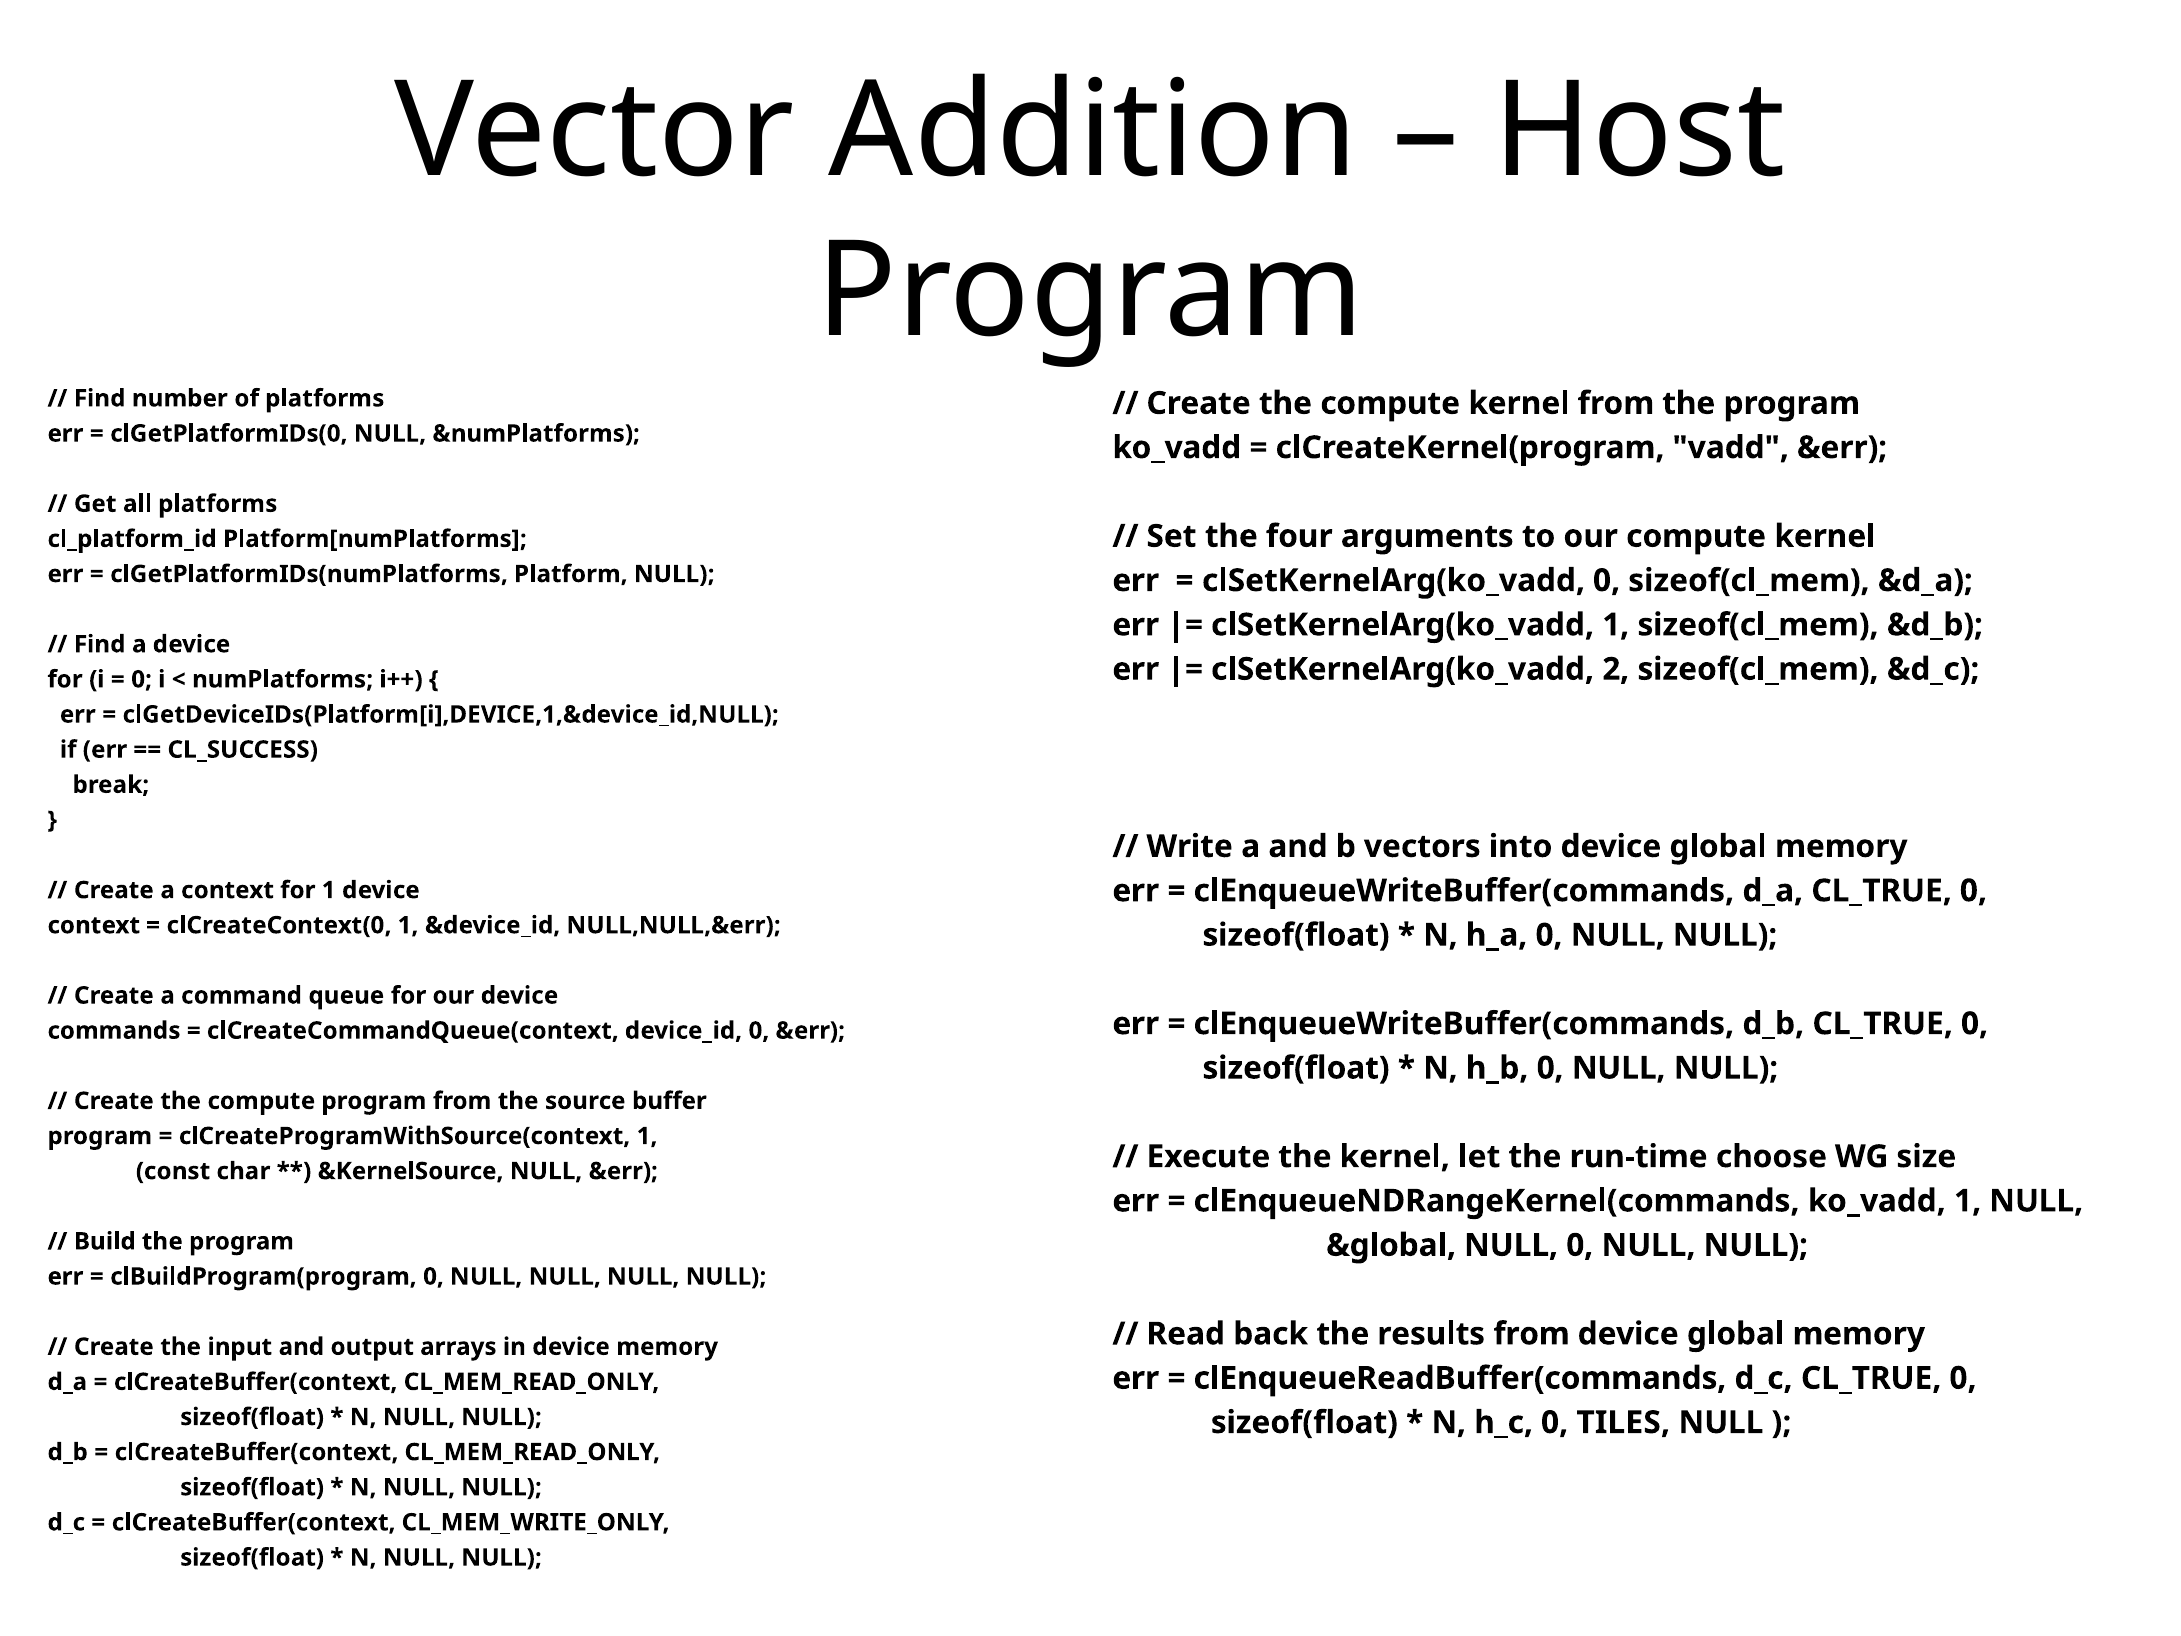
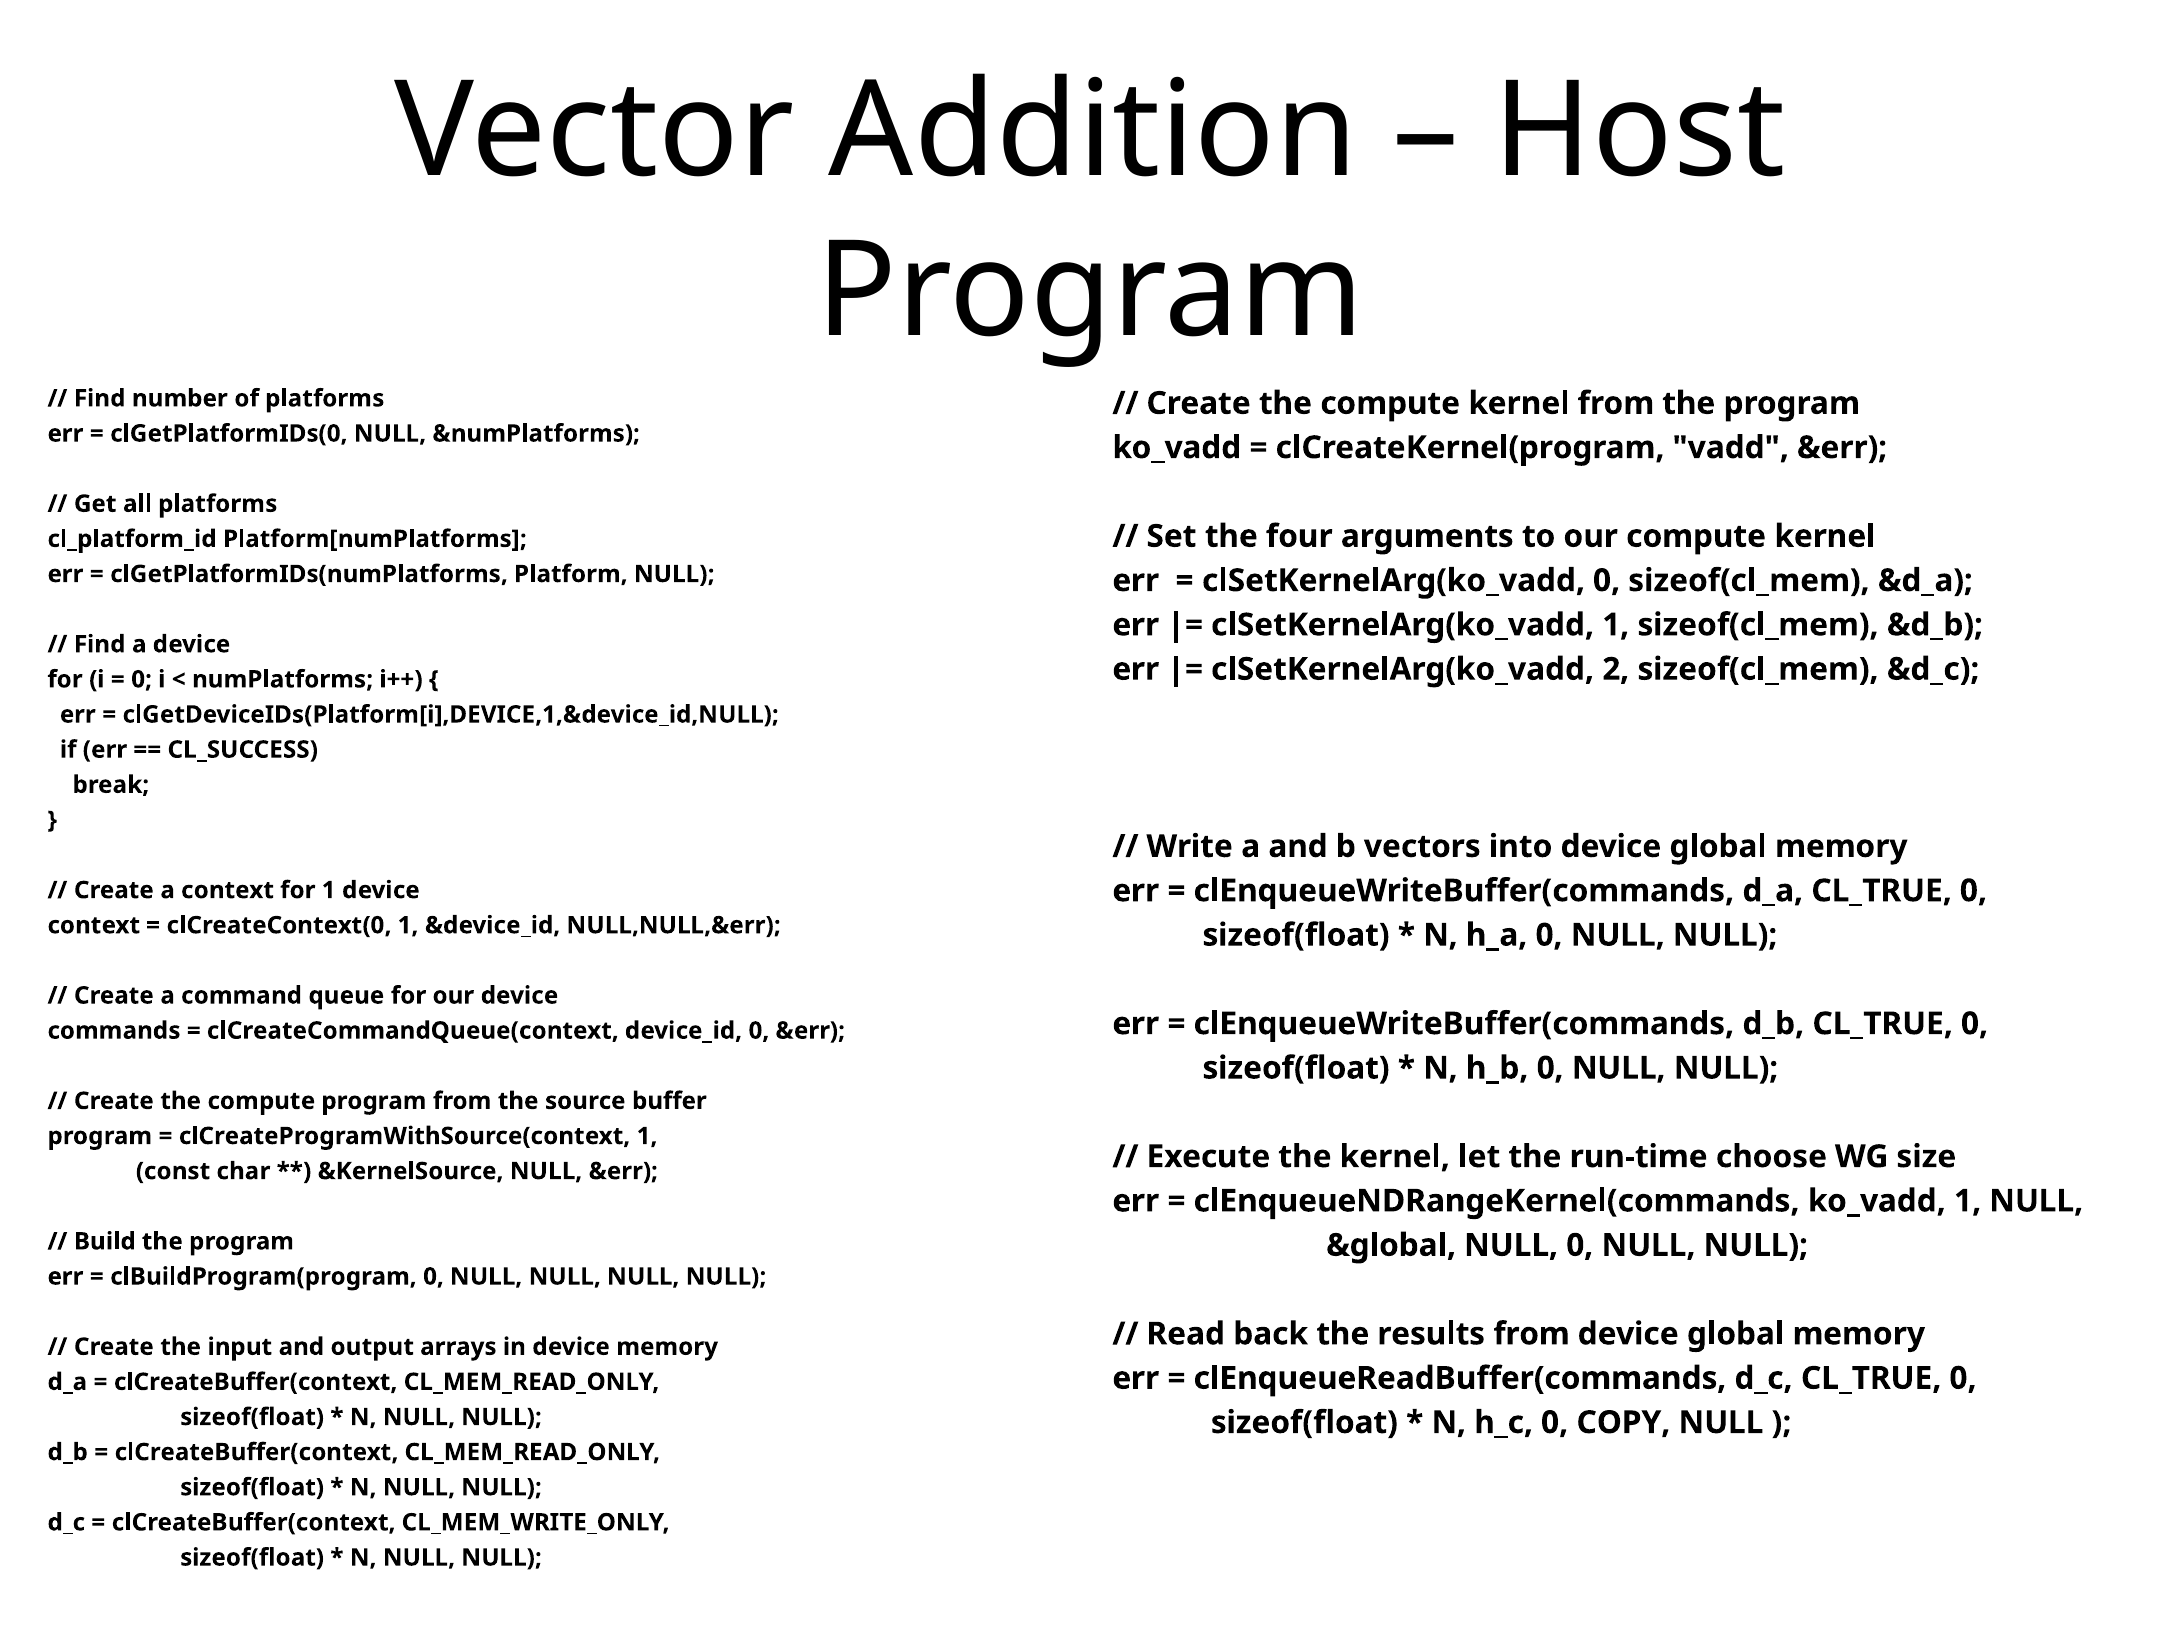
TILES: TILES -> COPY
